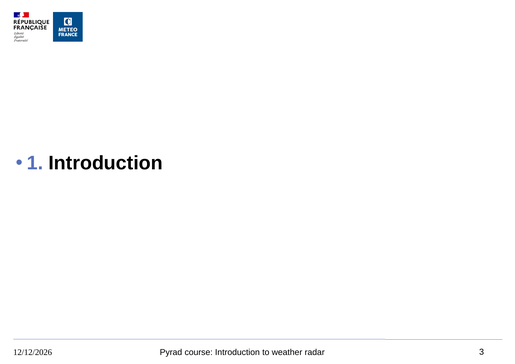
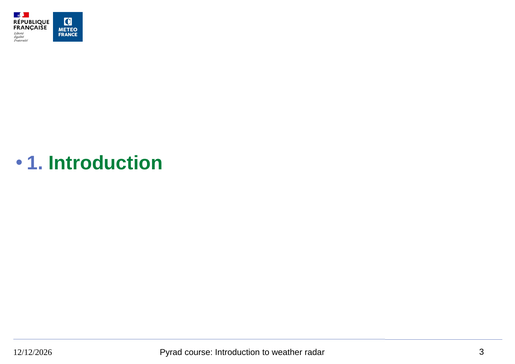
Introduction at (106, 163) colour: black -> green
